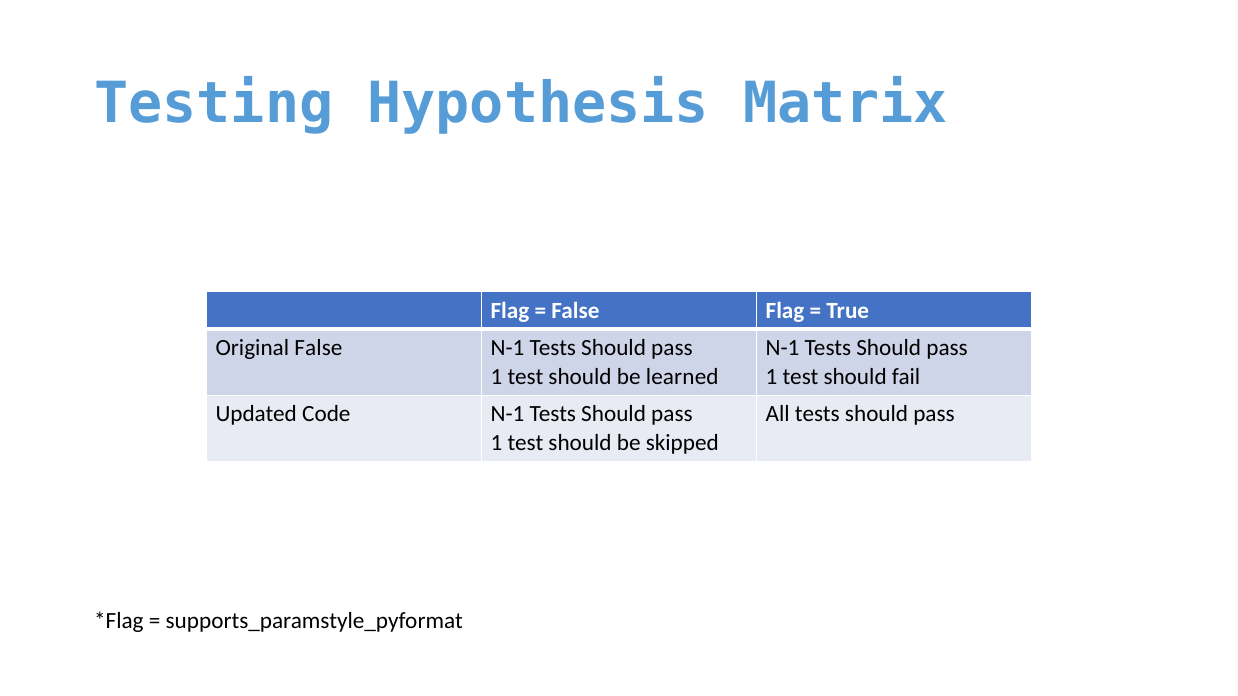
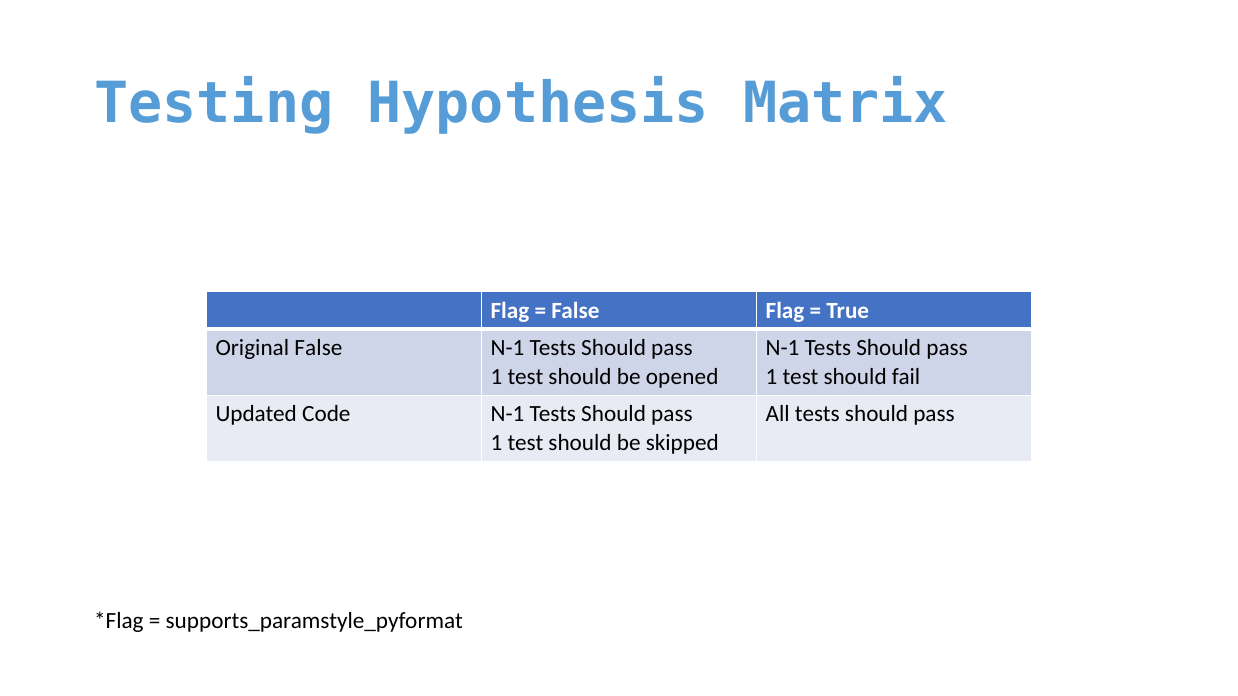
learned: learned -> opened
